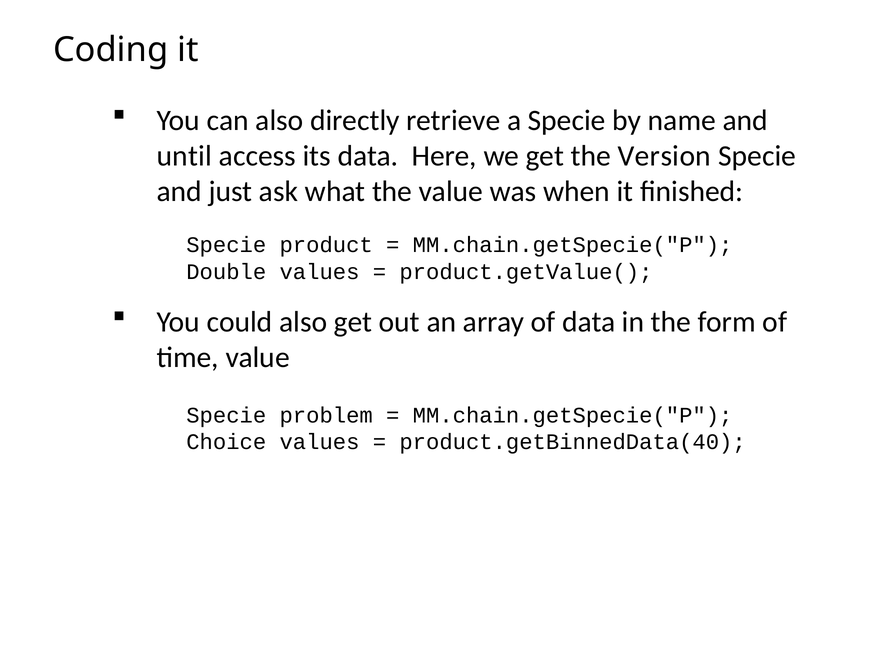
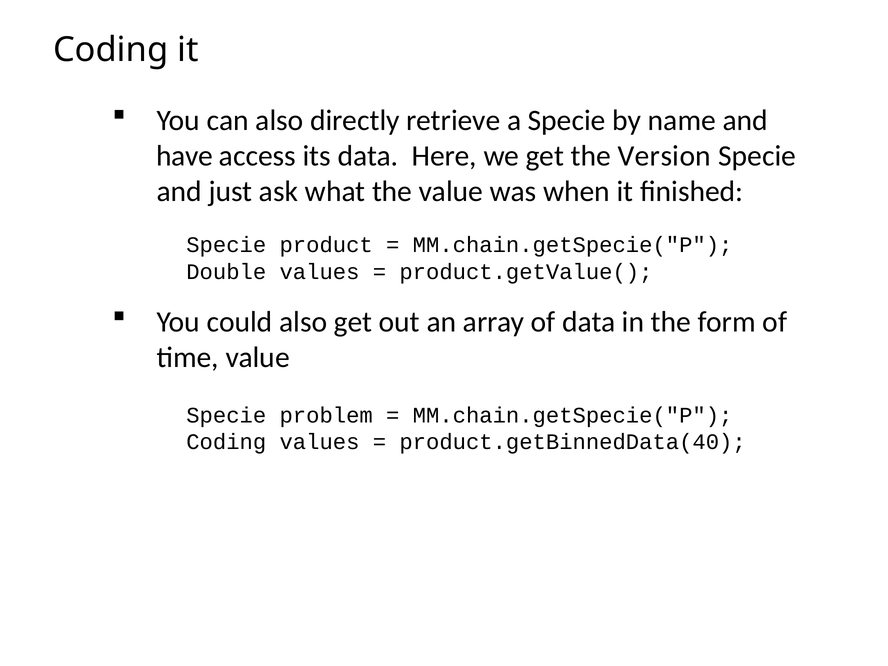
until: until -> have
Choice at (226, 442): Choice -> Coding
